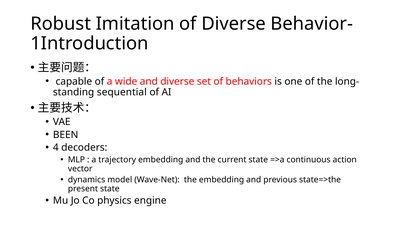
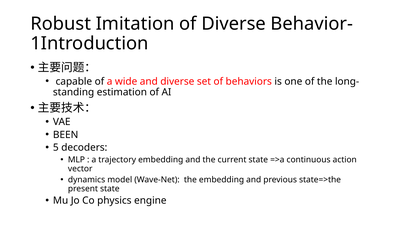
sequential: sequential -> estimation
4: 4 -> 5
